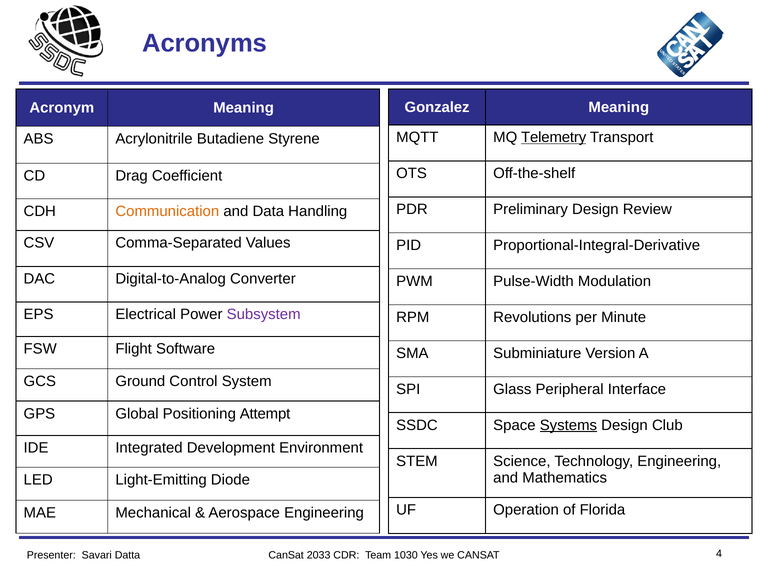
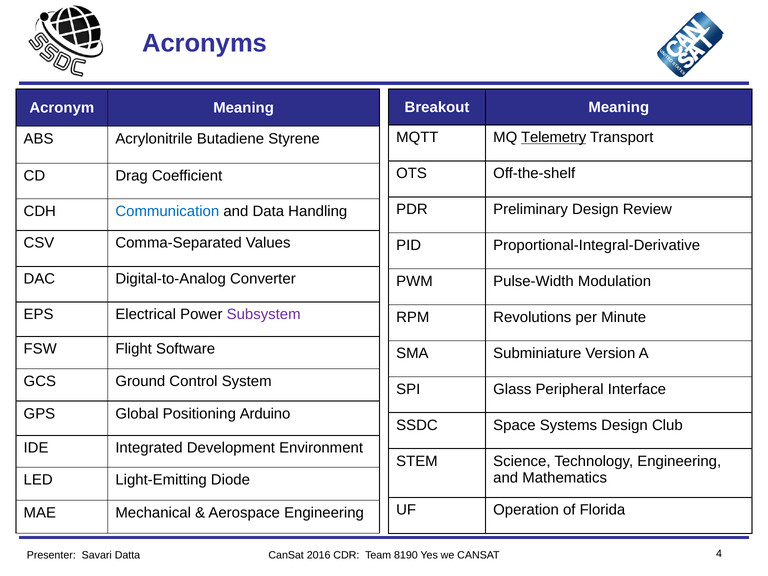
Gonzalez: Gonzalez -> Breakout
Communication colour: orange -> blue
Attempt: Attempt -> Arduino
Systems underline: present -> none
2033: 2033 -> 2016
1030: 1030 -> 8190
